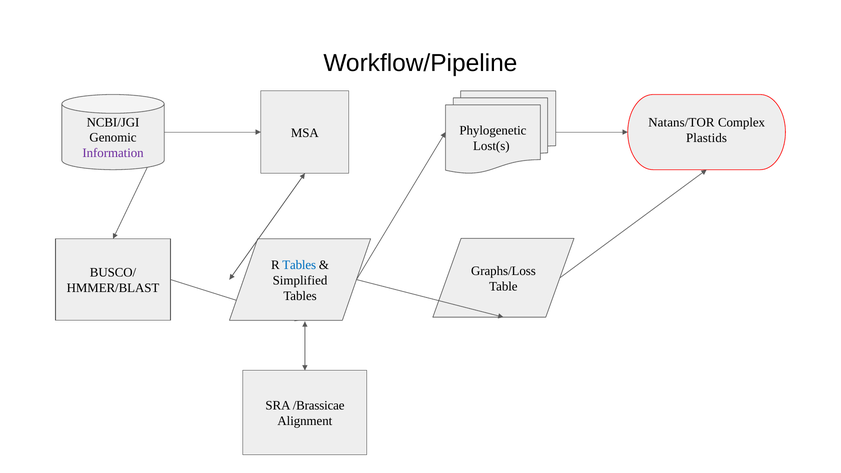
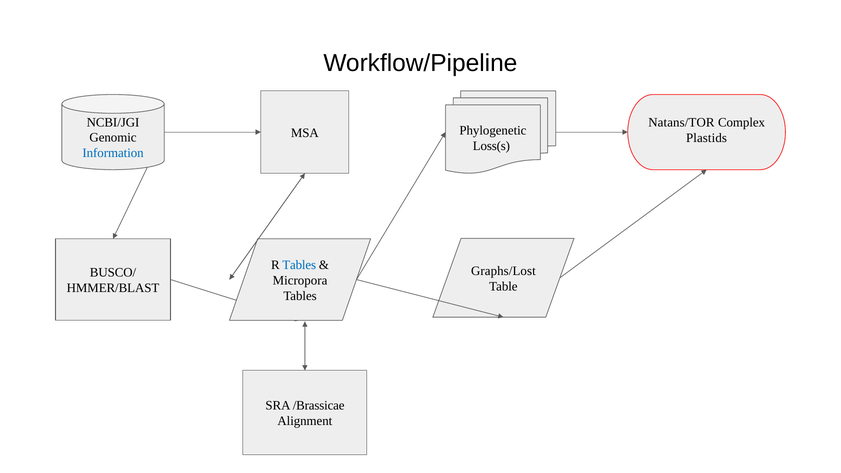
Lost(s: Lost(s -> Loss(s
Information colour: purple -> blue
Graphs/Loss: Graphs/Loss -> Graphs/Lost
Simplified: Simplified -> Micropora
